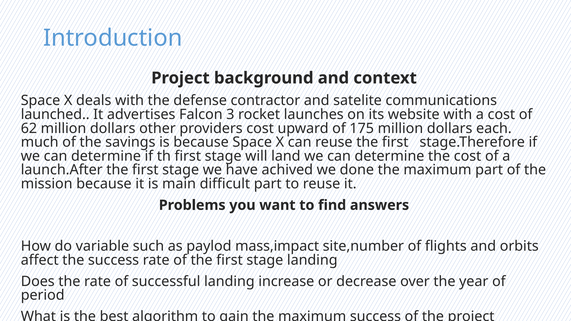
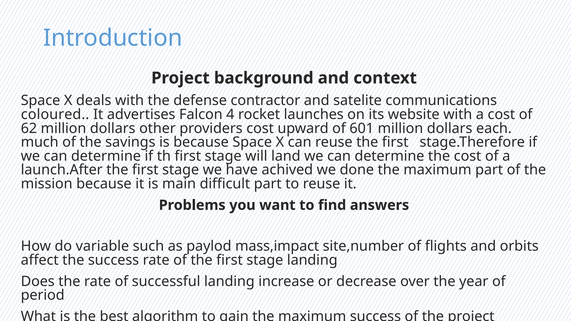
launched: launched -> coloured
3: 3 -> 4
175: 175 -> 601
